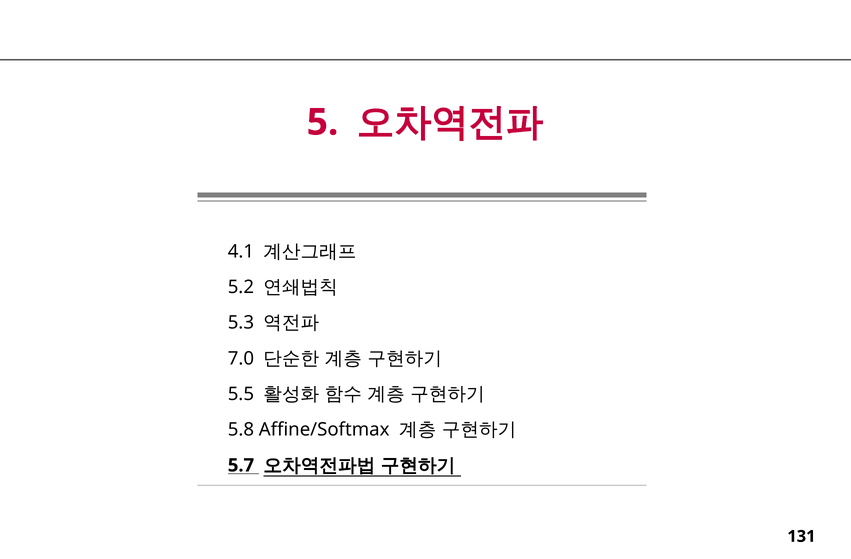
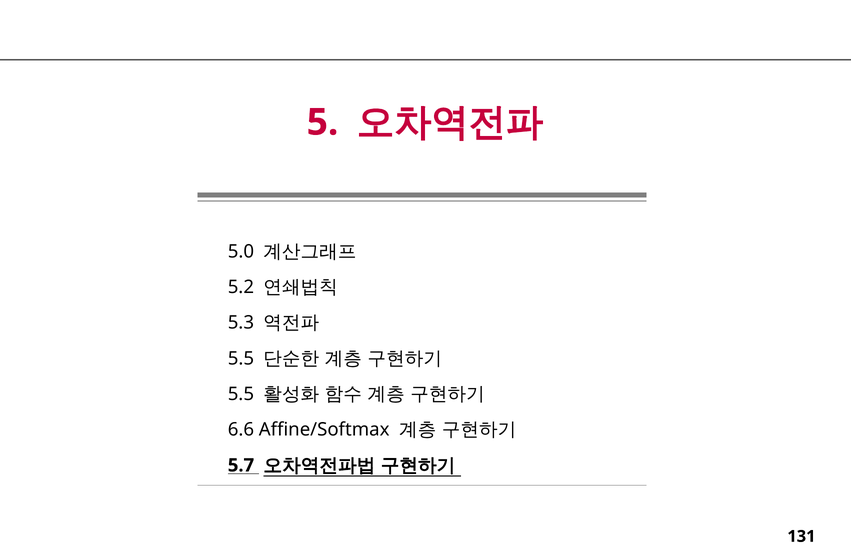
4.1: 4.1 -> 5.0
7.0 at (241, 358): 7.0 -> 5.5
5.8: 5.8 -> 6.6
